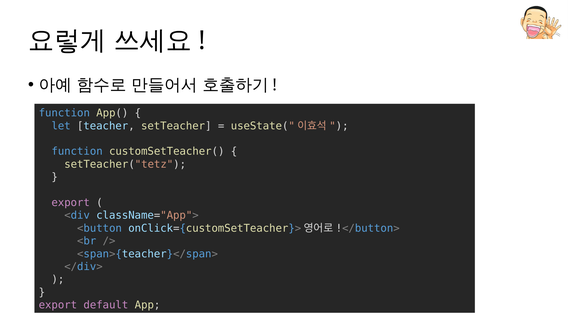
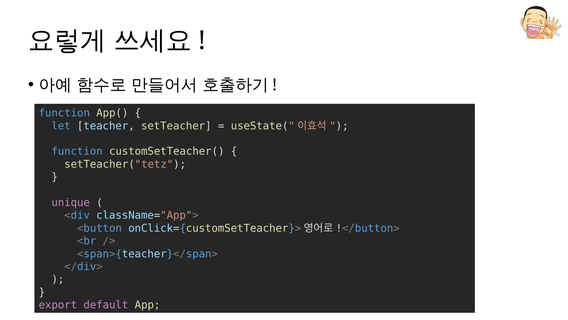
export at (71, 202): export -> unique
